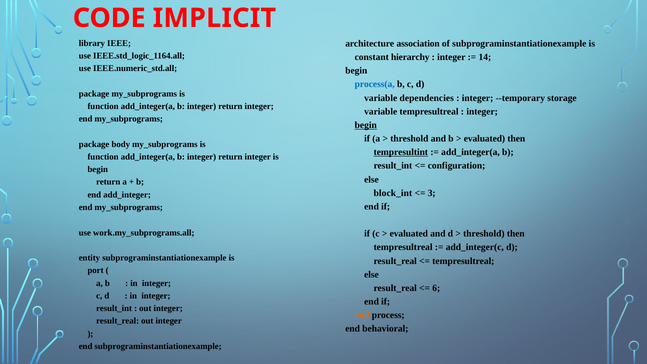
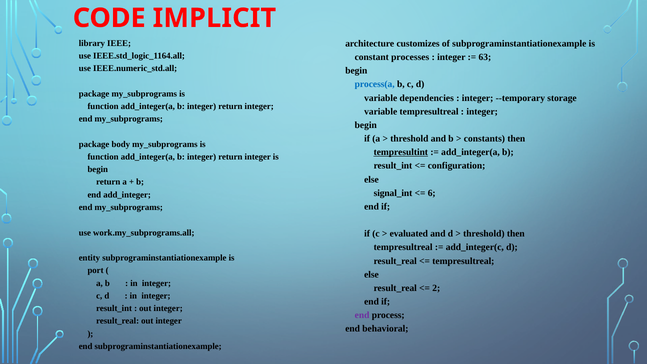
association: association -> customizes
hierarchy: hierarchy -> processes
14: 14 -> 63
begin at (366, 125) underline: present -> none
evaluated at (484, 139): evaluated -> constants
block_int: block_int -> signal_int
3: 3 -> 6
6: 6 -> 2
end at (362, 315) colour: orange -> purple
